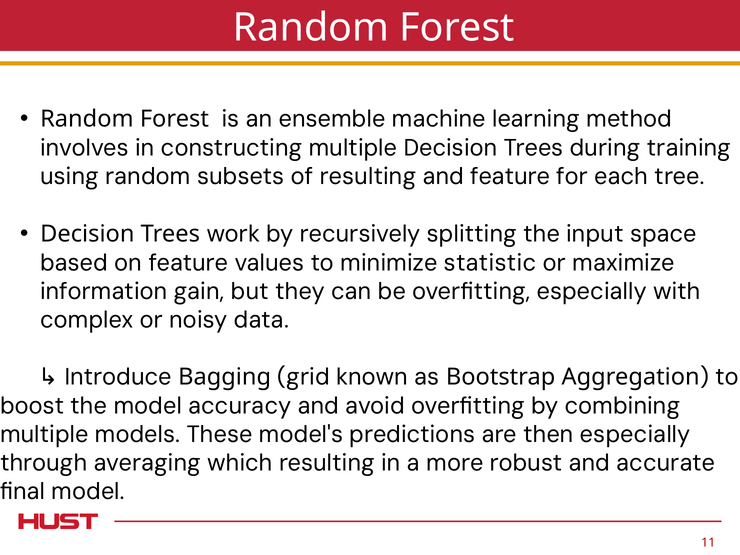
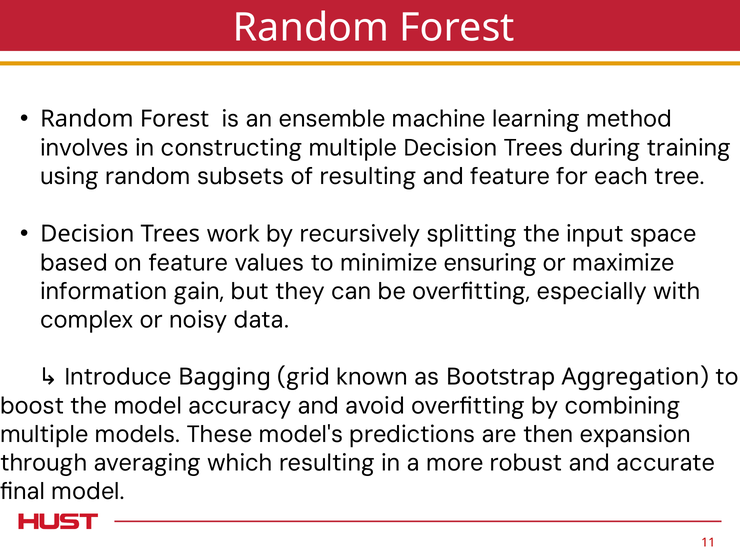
statistic: statistic -> ensuring
then especially: especially -> expansion
